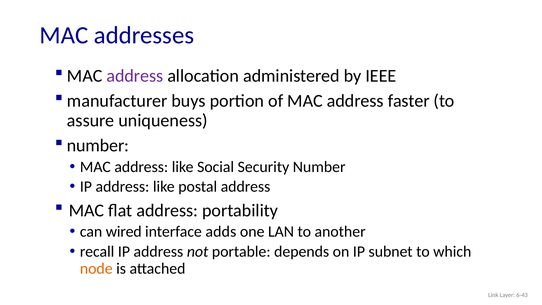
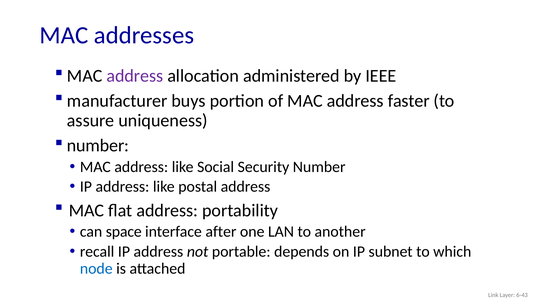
wired: wired -> space
adds: adds -> after
node colour: orange -> blue
